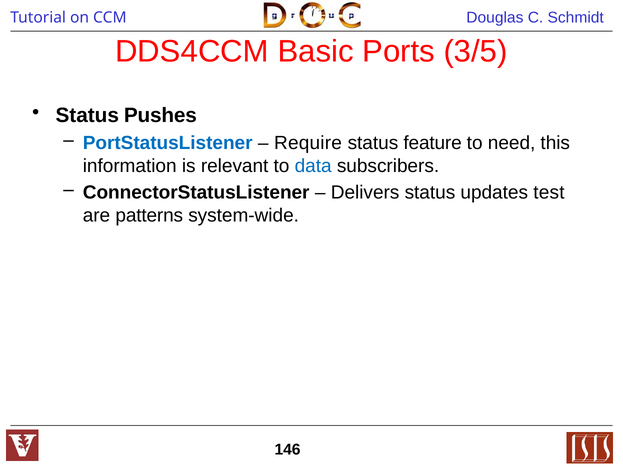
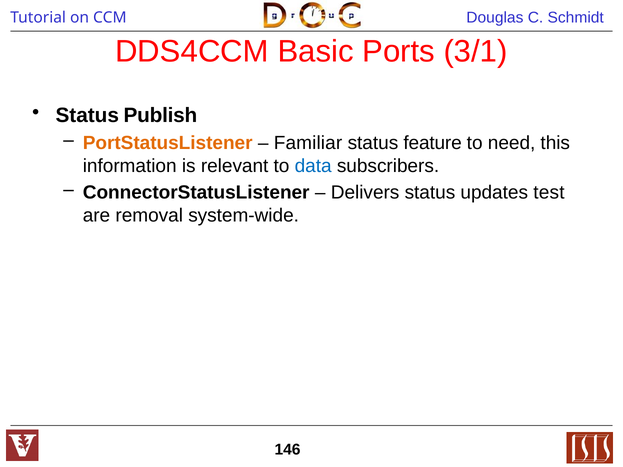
3/5: 3/5 -> 3/1
Pushes: Pushes -> Publish
PortStatusListener colour: blue -> orange
Require: Require -> Familiar
patterns: patterns -> removal
